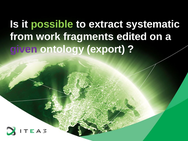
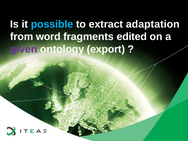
possible colour: light green -> light blue
systematic: systematic -> adaptation
work: work -> word
